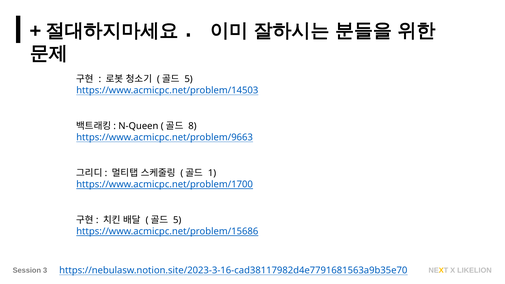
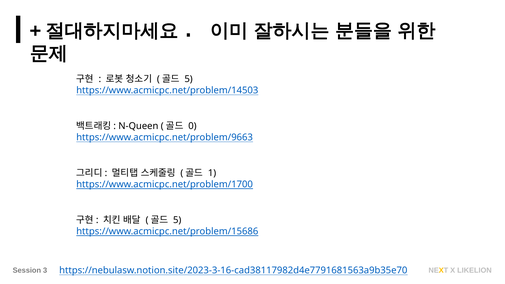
8: 8 -> 0
